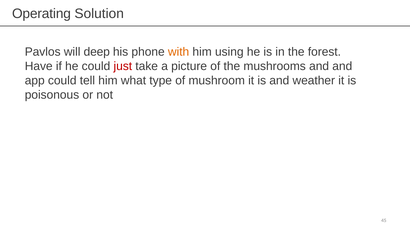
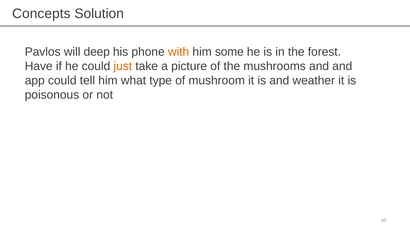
Operating: Operating -> Concepts
using: using -> some
just colour: red -> orange
